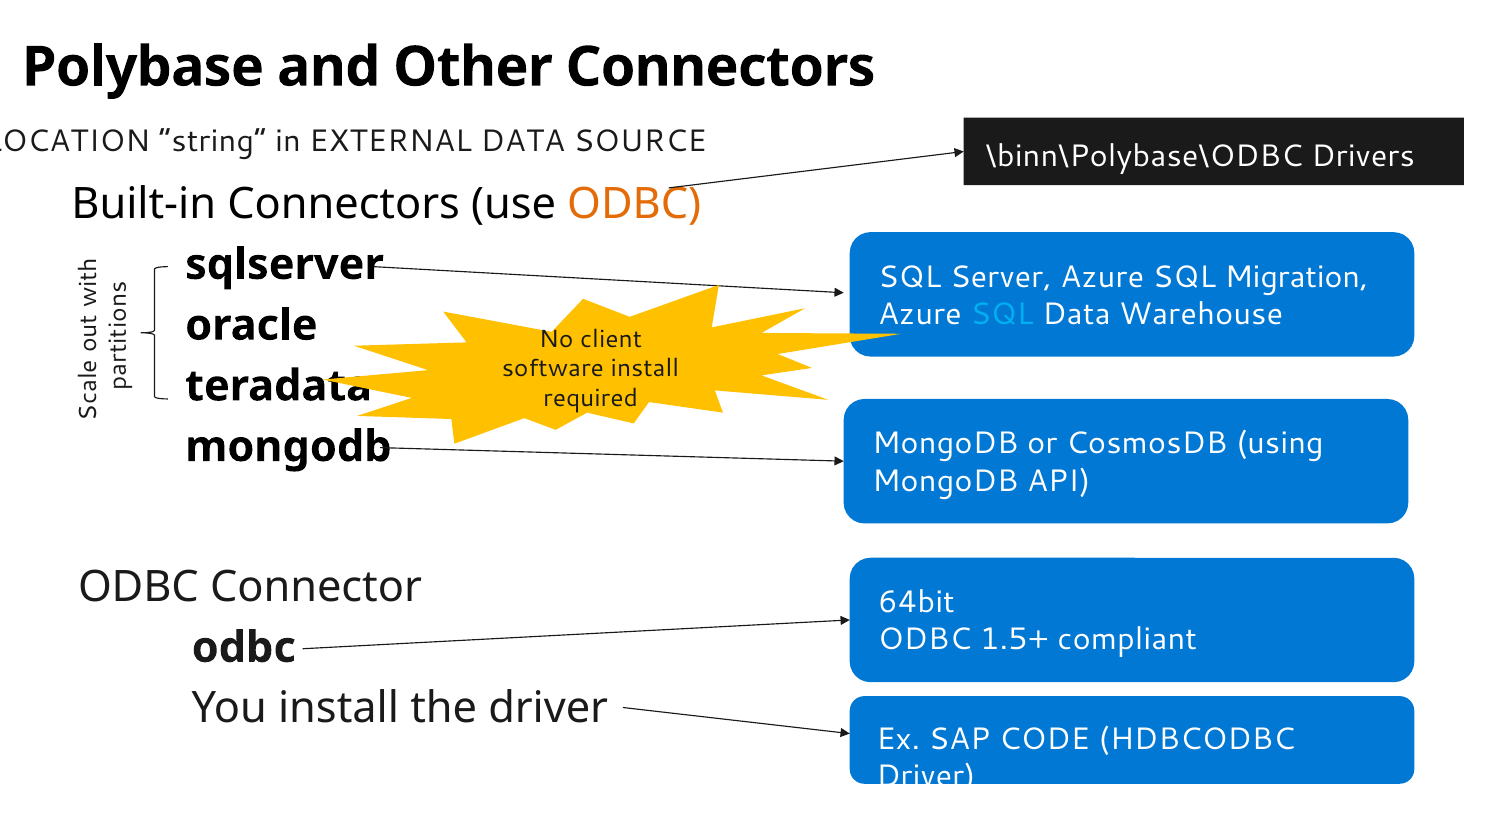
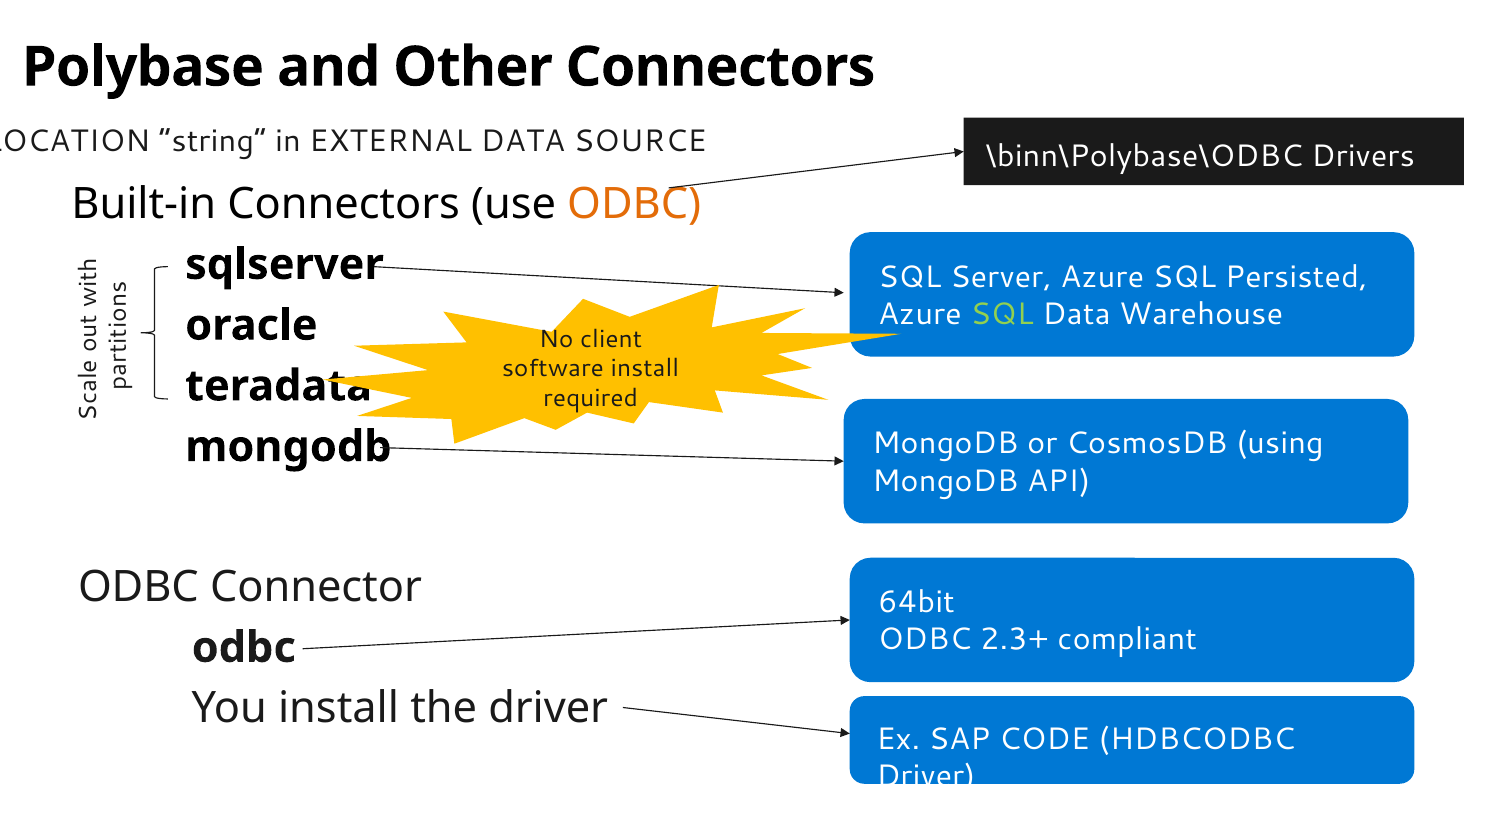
Migration: Migration -> Persisted
SQL at (1002, 314) colour: light blue -> light green
1.5+: 1.5+ -> 2.3+
